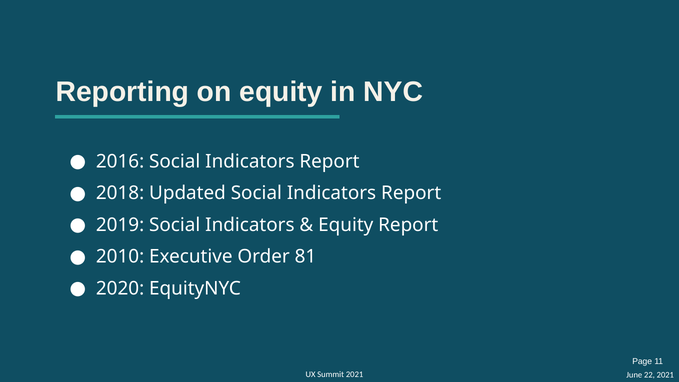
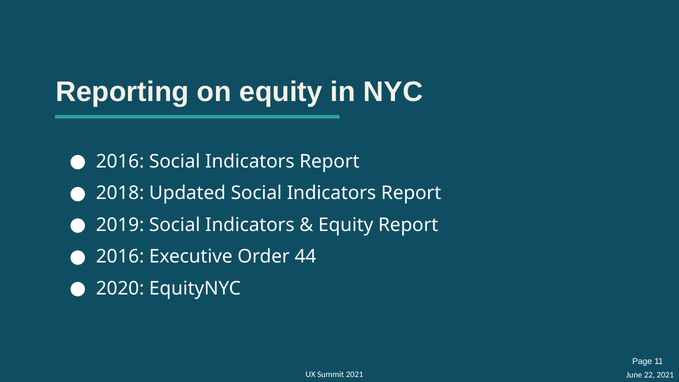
2010 at (120, 257): 2010 -> 2016
81: 81 -> 44
